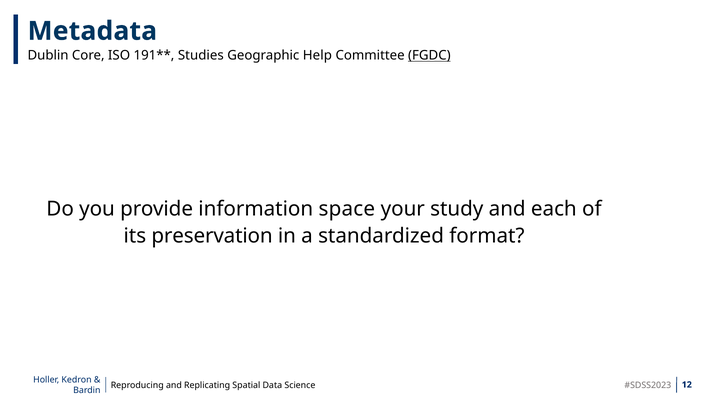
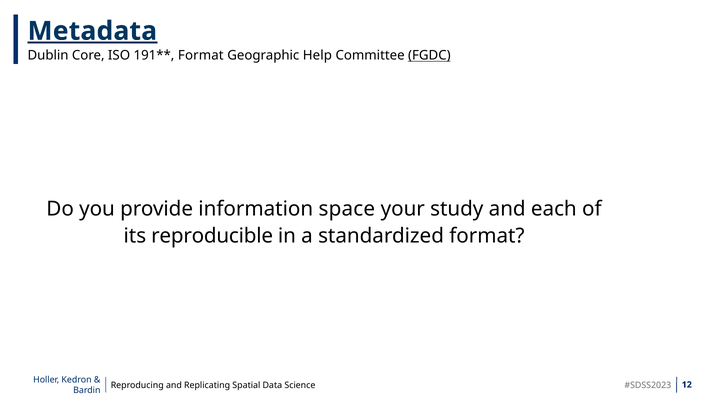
Metadata underline: none -> present
Studies at (201, 56): Studies -> Format
preservation: preservation -> reproducible
